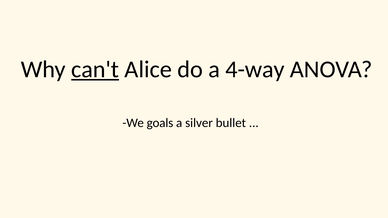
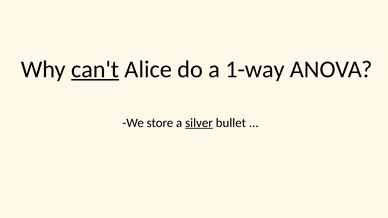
4-way: 4-way -> 1-way
goals: goals -> store
silver underline: none -> present
